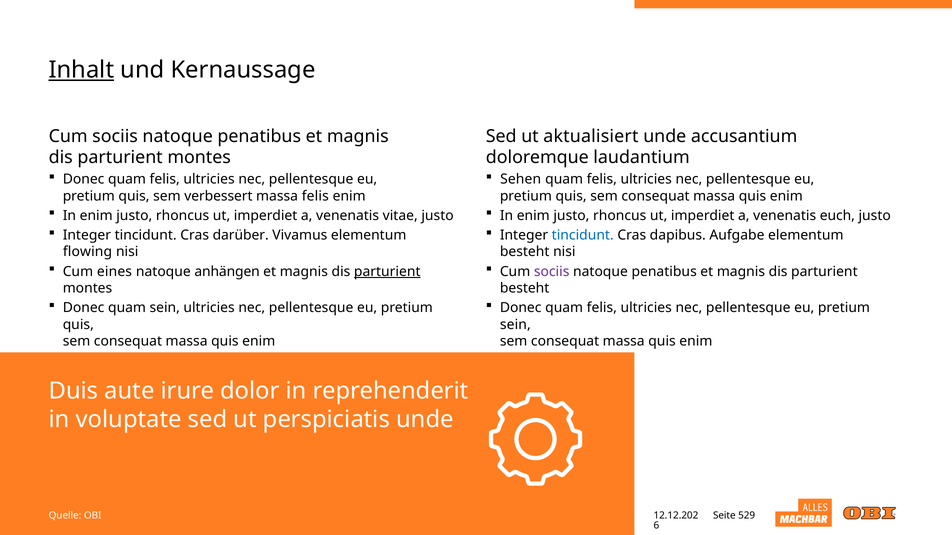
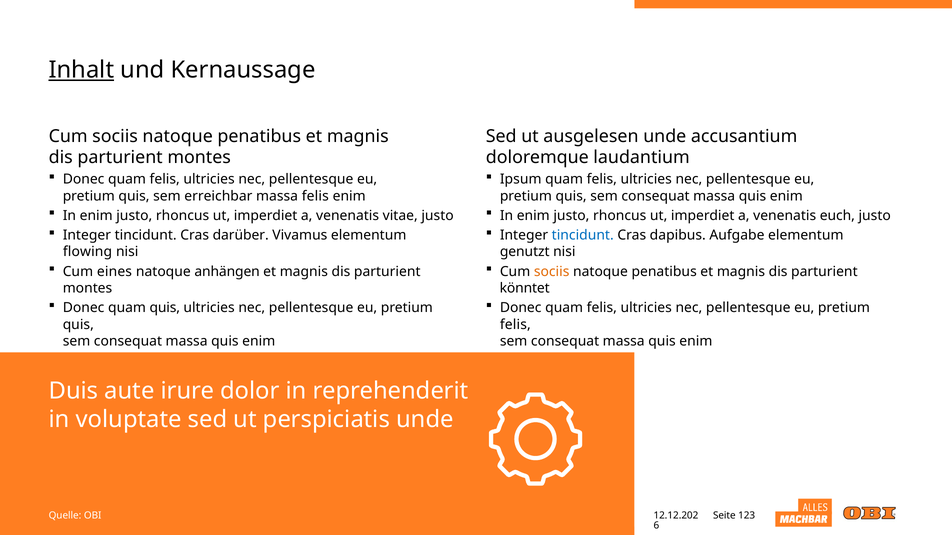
aktualisiert: aktualisiert -> ausgelesen
Sehen: Sehen -> Ipsum
verbessert: verbessert -> erreichbar
besteht at (525, 252): besteht -> genutzt
parturient at (387, 272) underline: present -> none
sociis at (552, 272) colour: purple -> orange
besteht at (525, 288): besteht -> könntet
quam sein: sein -> quis
sein at (515, 325): sein -> felis
529: 529 -> 123
